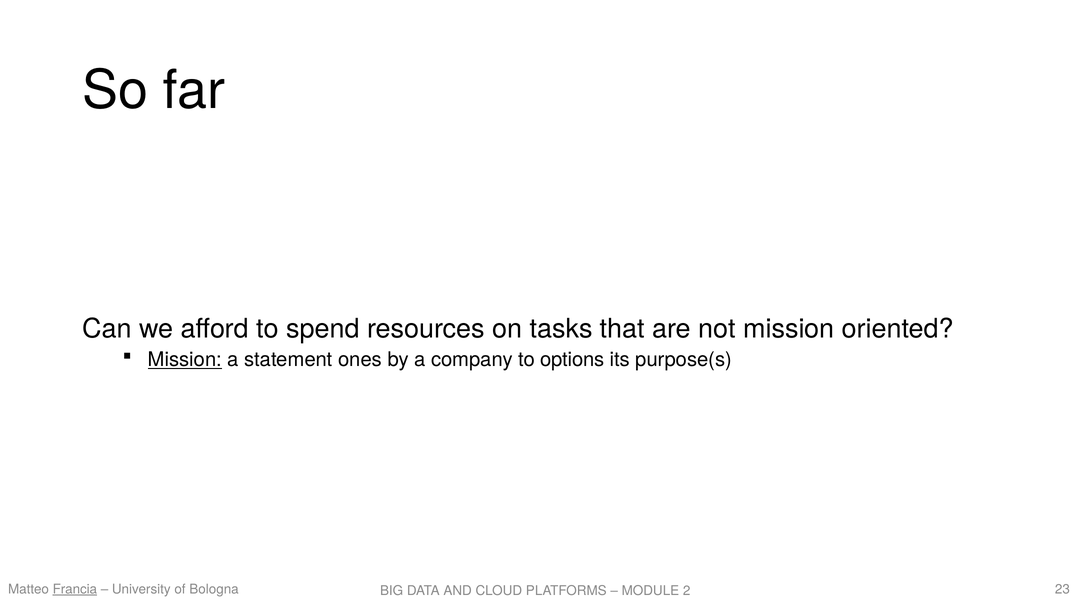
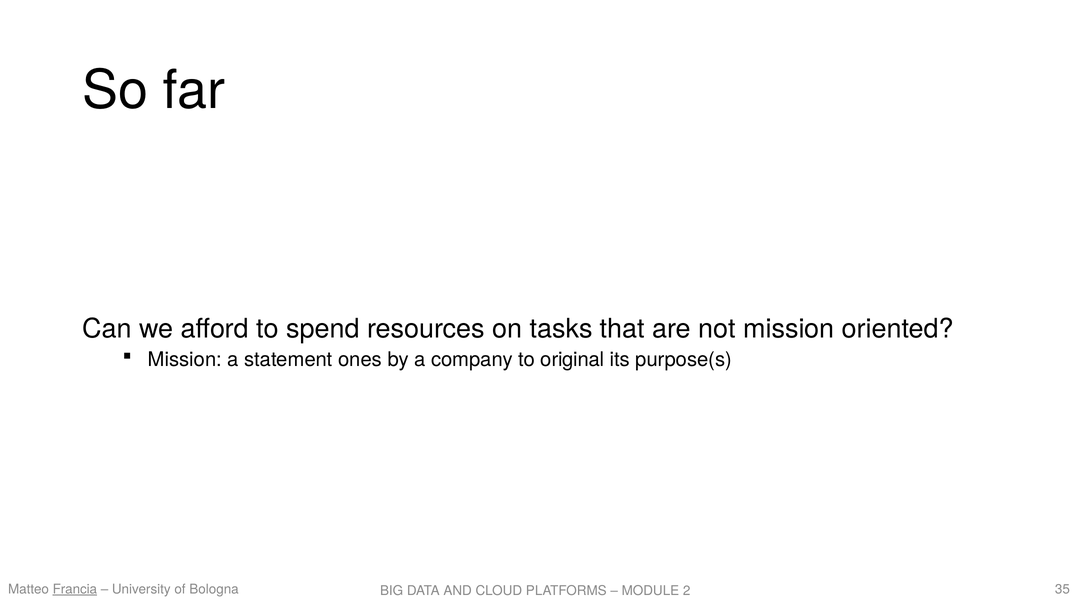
Mission at (185, 360) underline: present -> none
options: options -> original
23: 23 -> 35
